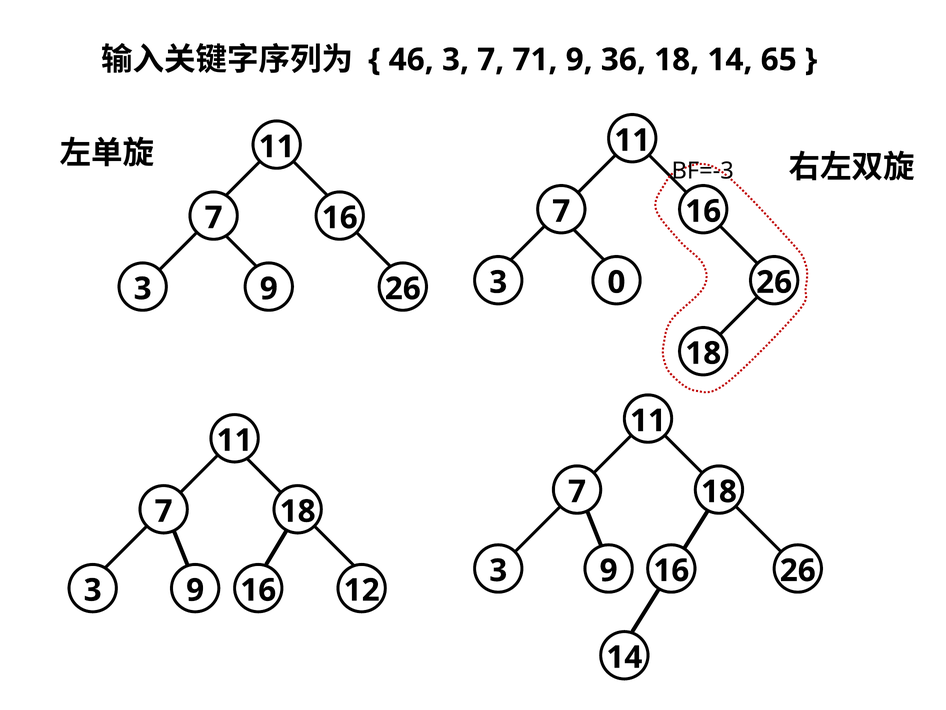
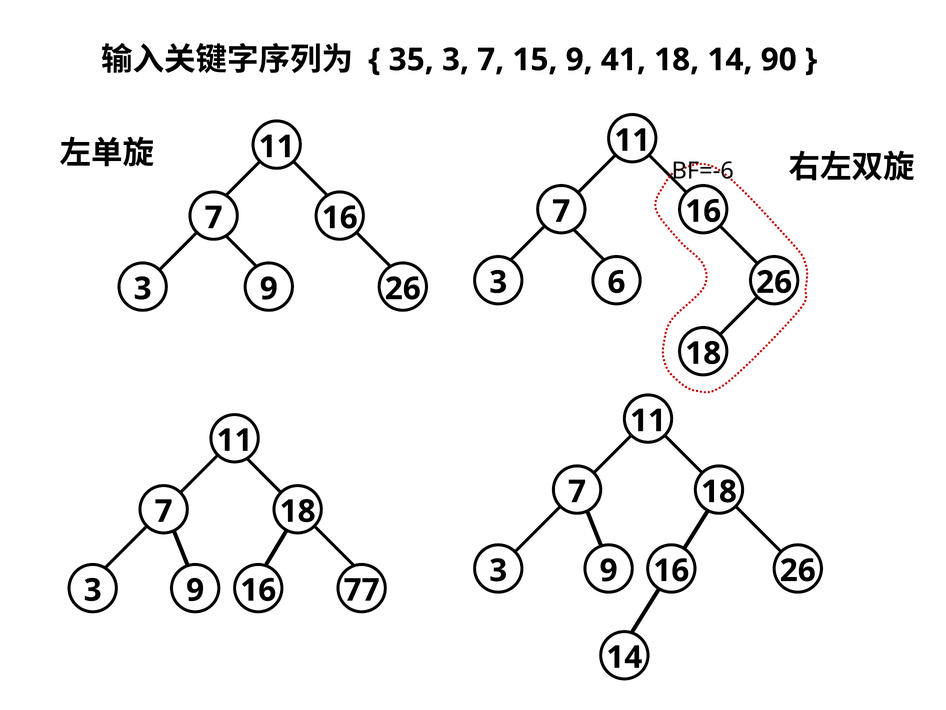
46: 46 -> 35
71: 71 -> 15
36: 36 -> 41
65: 65 -> 90
BF=-3: BF=-3 -> BF=-6
0: 0 -> 6
12: 12 -> 77
